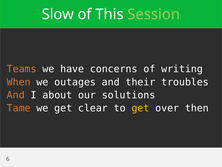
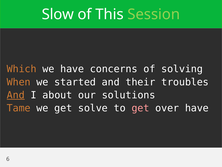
Teams: Teams -> Which
writing: writing -> solving
outages: outages -> started
And at (16, 95) underline: none -> present
clear: clear -> solve
get at (140, 108) colour: yellow -> pink
over then: then -> have
